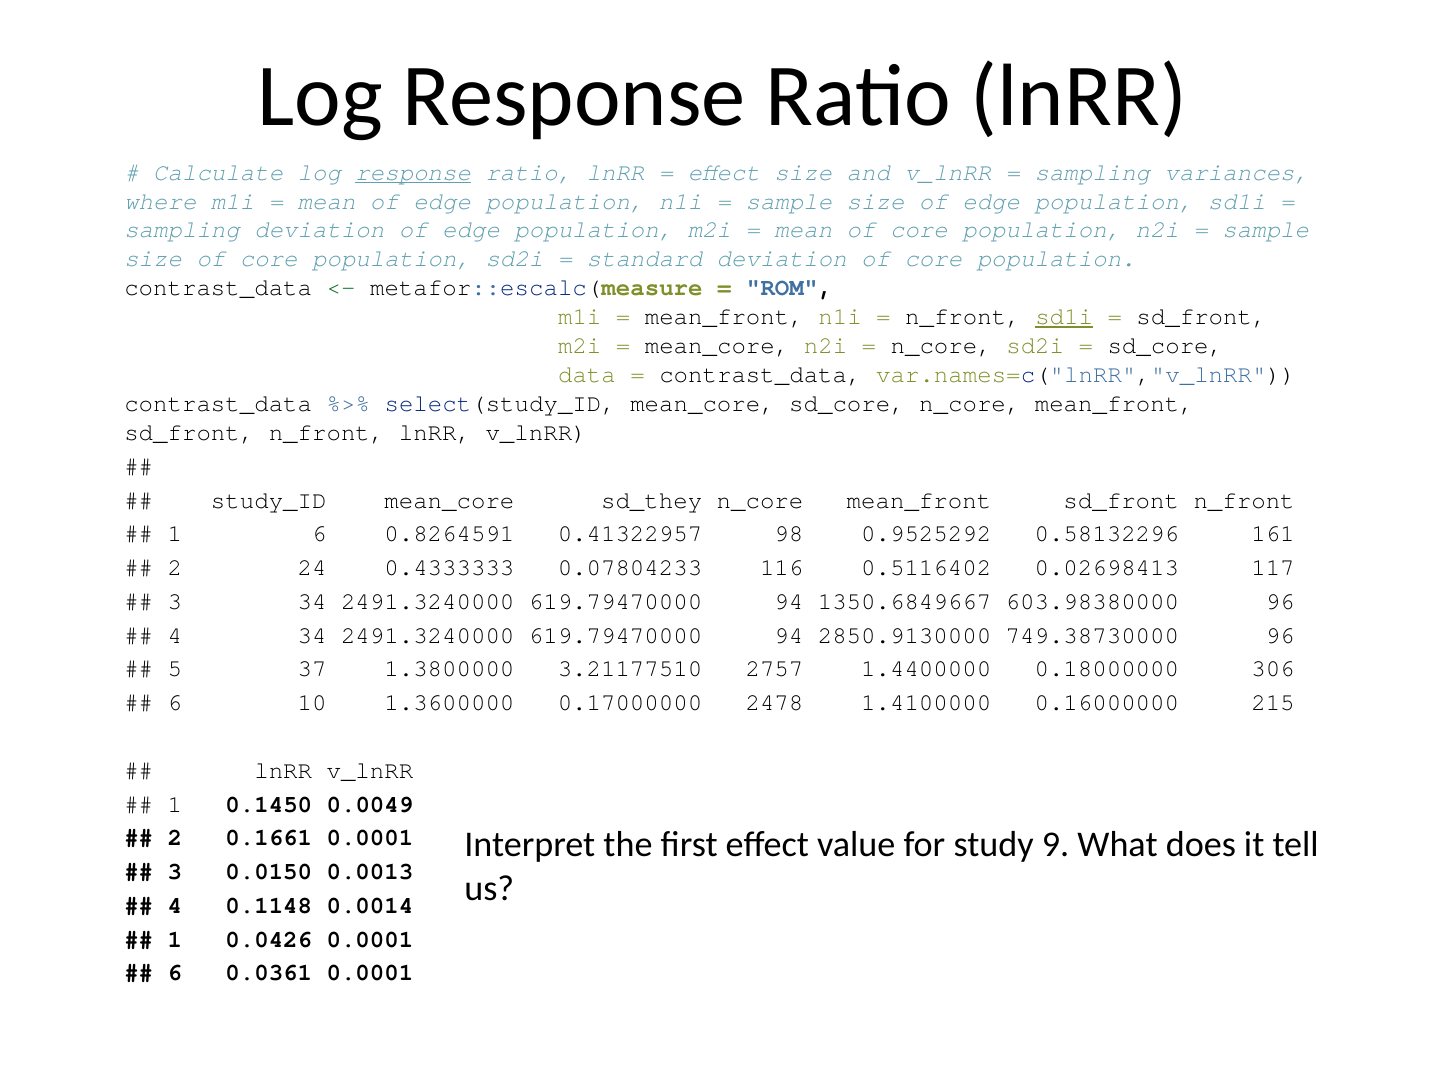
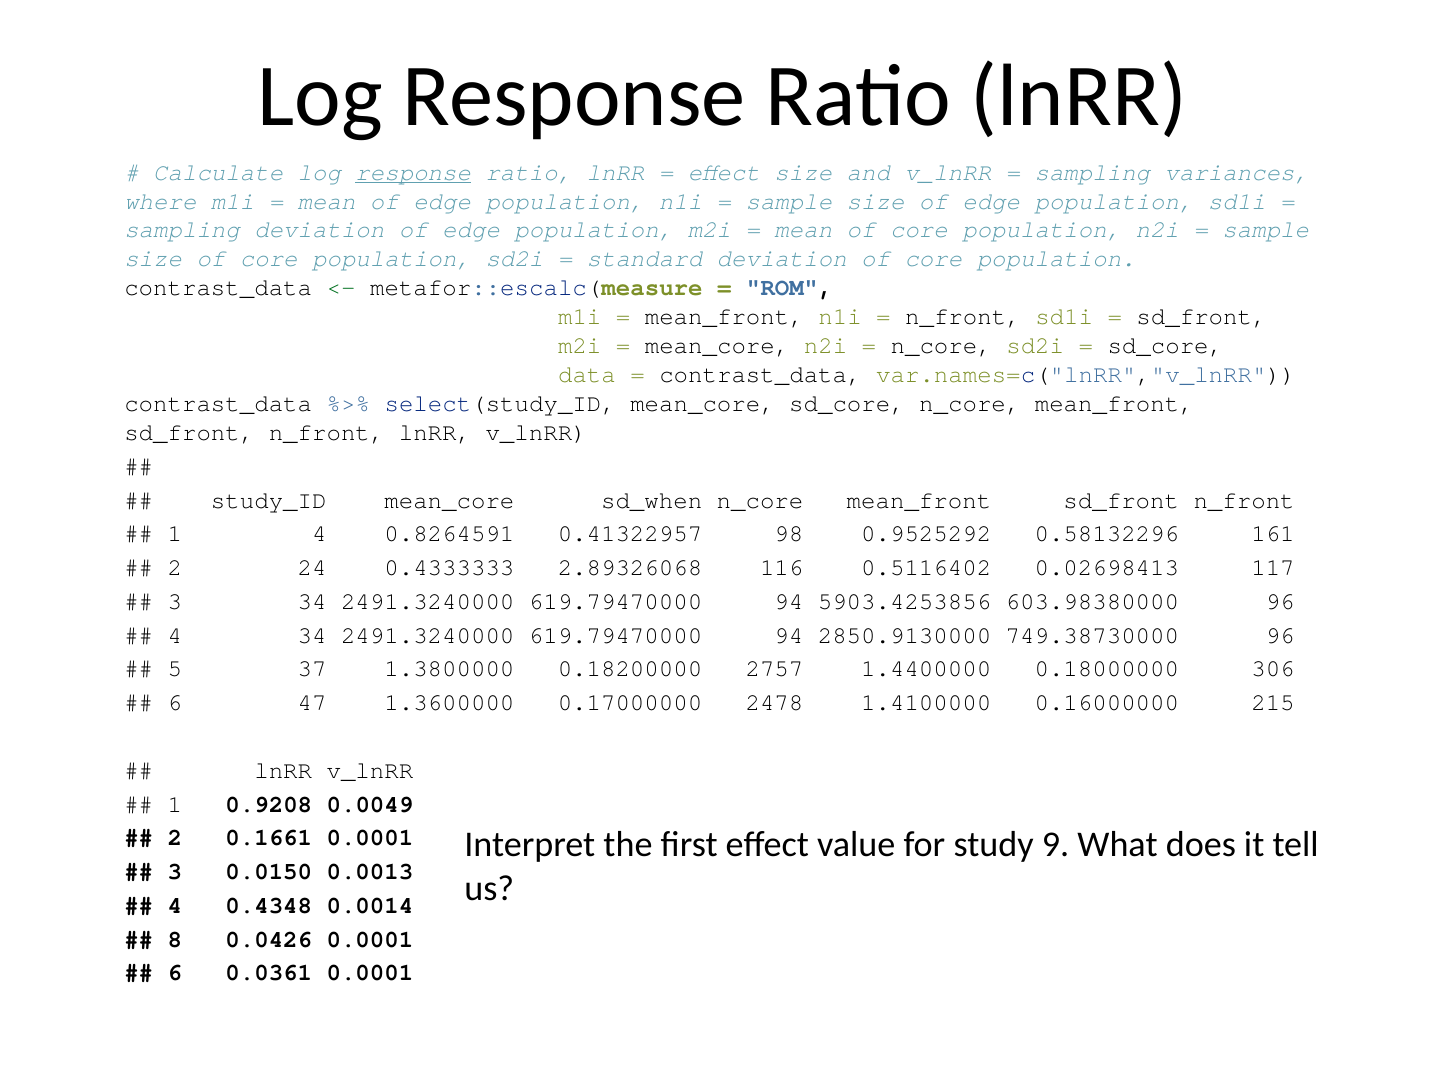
sd1i at (1064, 317) underline: present -> none
sd_they: sd_they -> sd_when
1 6: 6 -> 4
0.07804233: 0.07804233 -> 2.89326068
1350.6849667: 1350.6849667 -> 5903.4253856
3.21177510: 3.21177510 -> 0.18200000
10: 10 -> 47
0.1450: 0.1450 -> 0.9208
0.1148: 0.1148 -> 0.4348
1 at (175, 939): 1 -> 8
